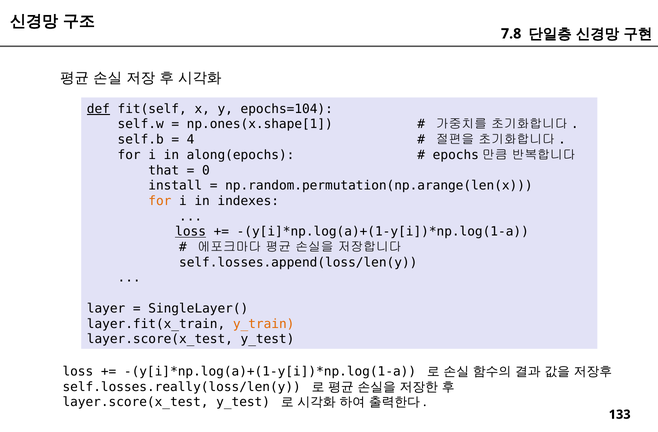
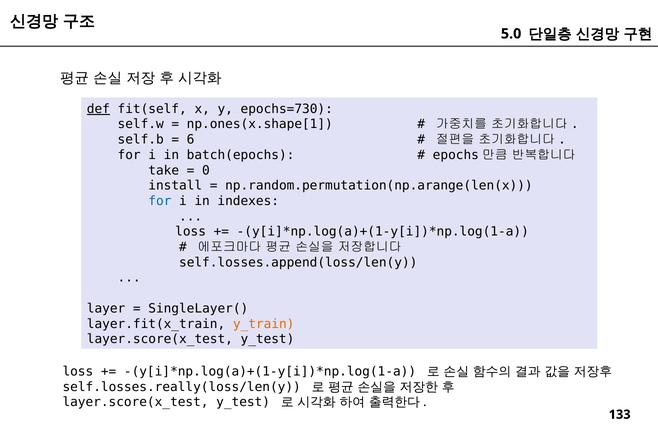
7.8: 7.8 -> 5.0
epochs=104: epochs=104 -> epochs=730
4: 4 -> 6
along(epochs: along(epochs -> batch(epochs
that: that -> take
for at (160, 201) colour: orange -> blue
loss at (191, 232) underline: present -> none
